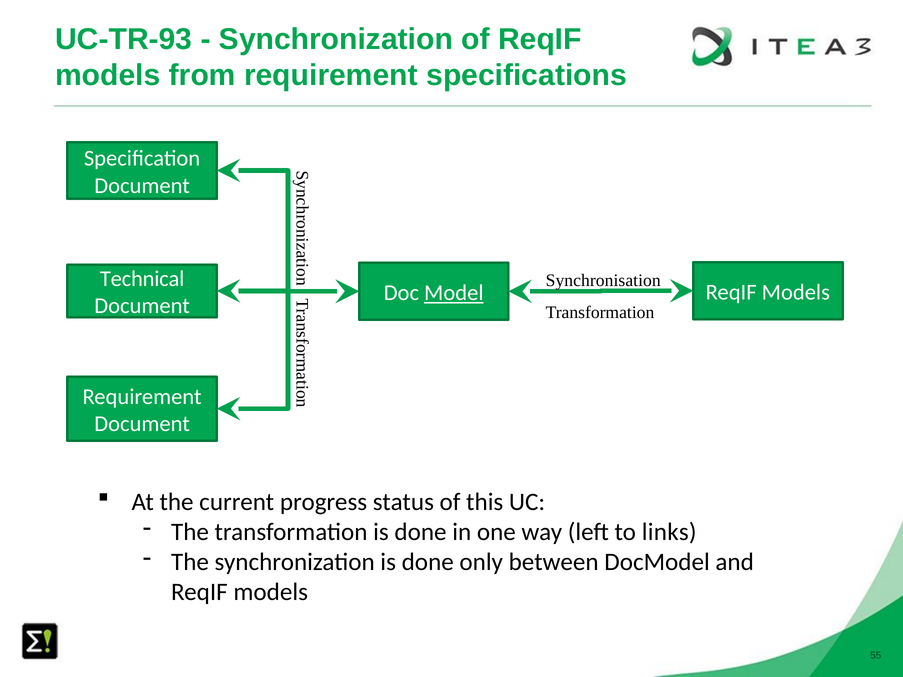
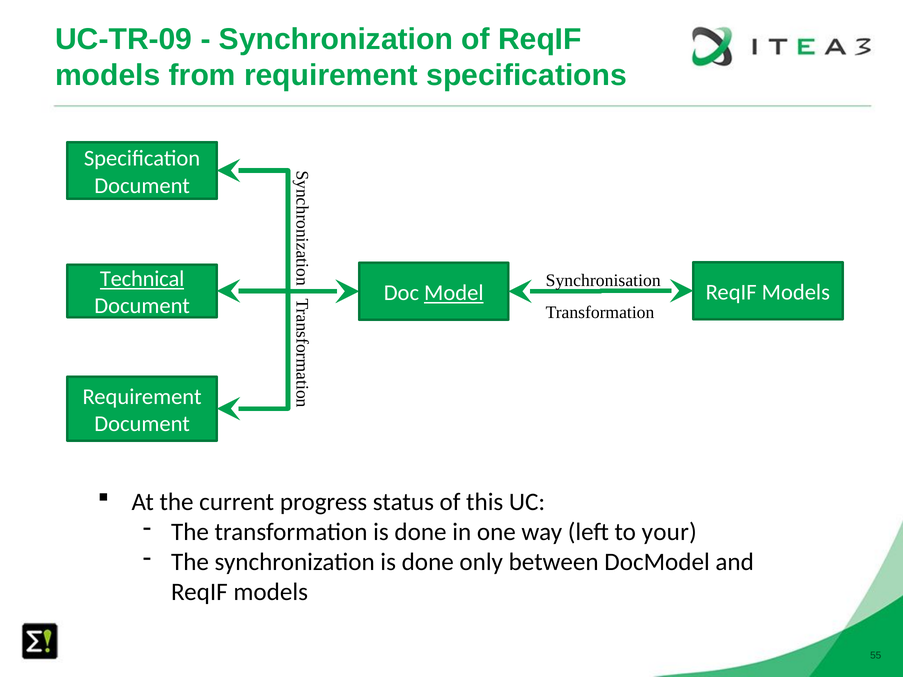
UC-TR-93: UC-TR-93 -> UC-TR-09
Technical underline: none -> present
links: links -> your
